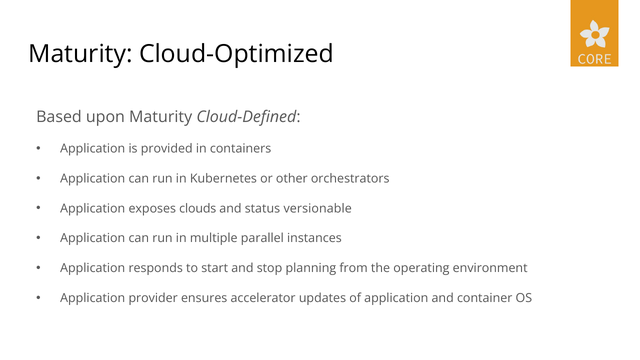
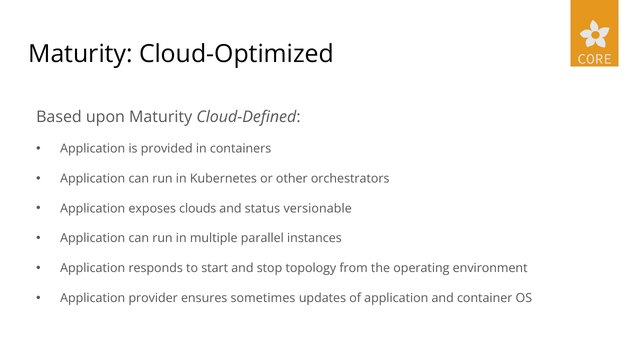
planning: planning -> topology
accelerator: accelerator -> sometimes
